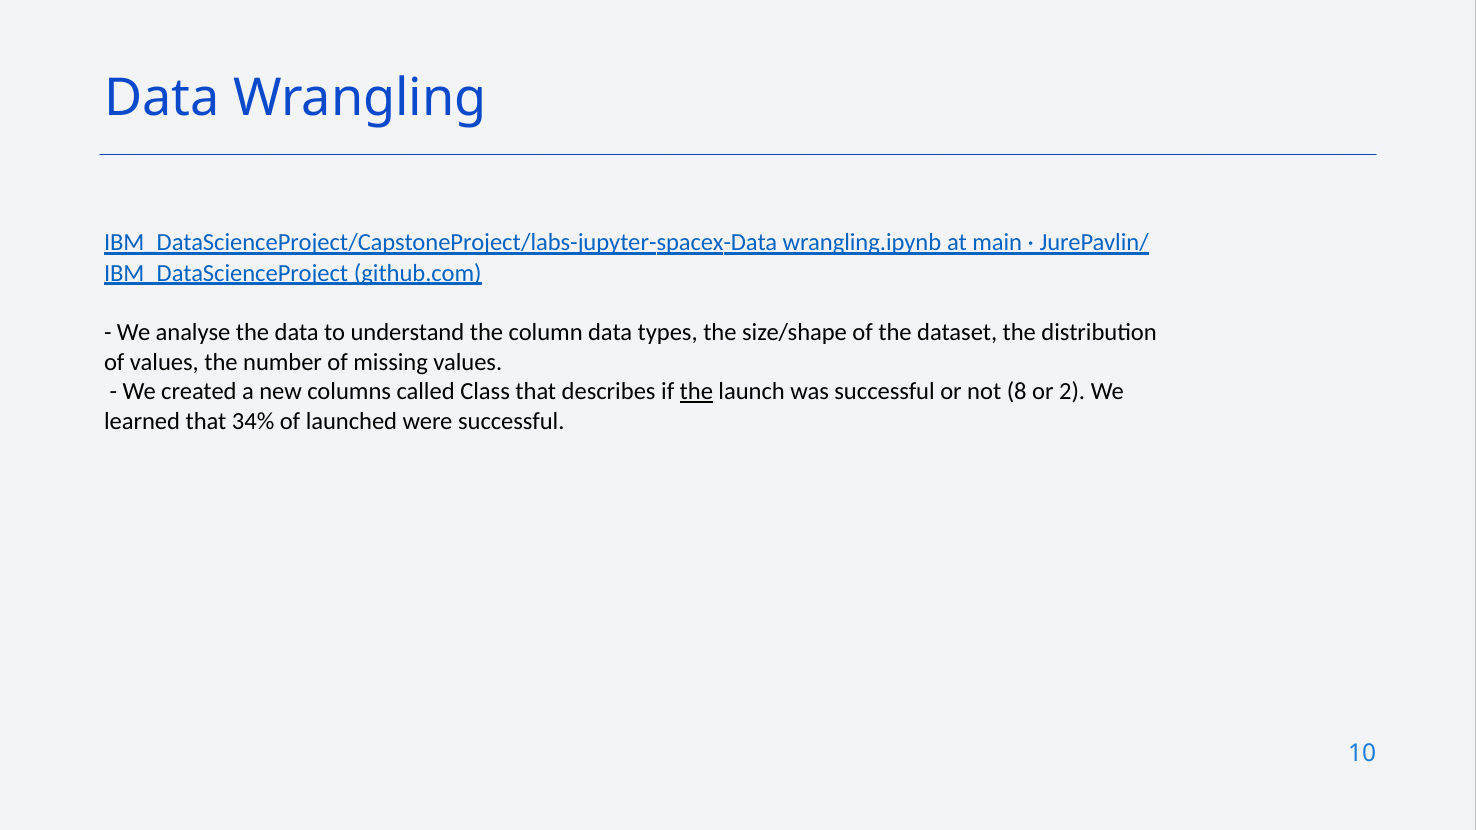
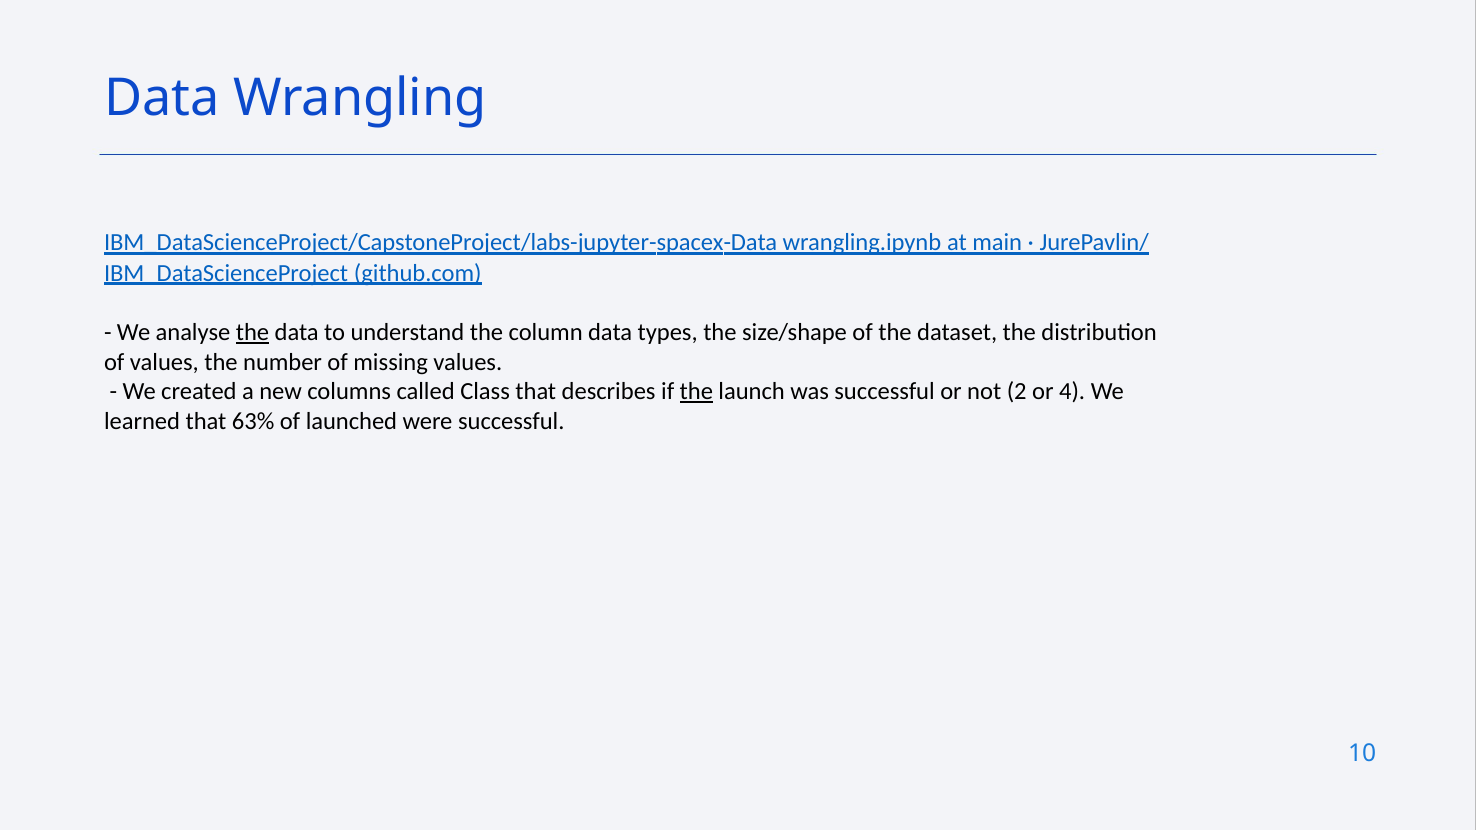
the at (252, 333) underline: none -> present
8: 8 -> 2
2: 2 -> 4
34%: 34% -> 63%
